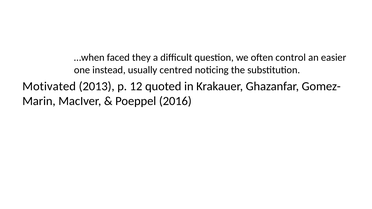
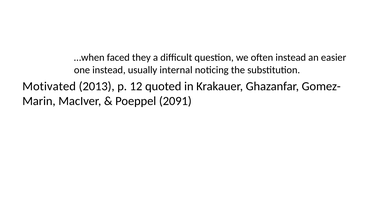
often control: control -> instead
centred: centred -> internal
2016: 2016 -> 2091
